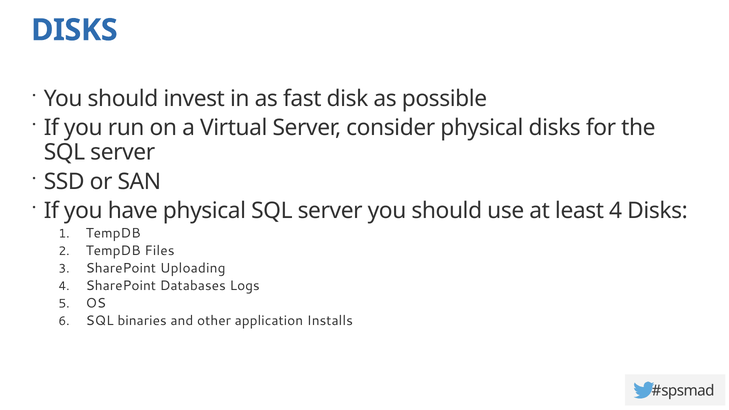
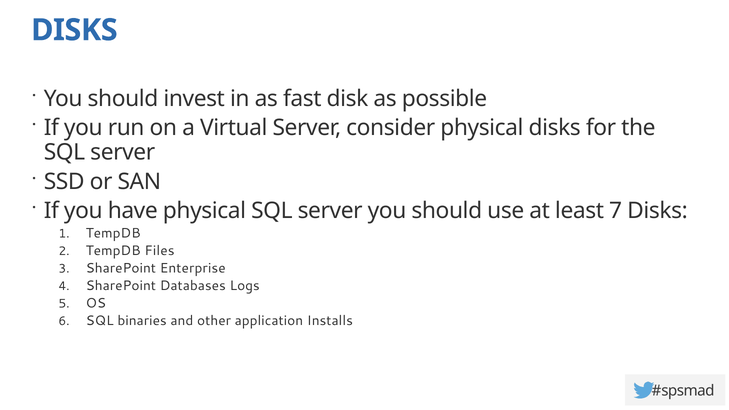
least 4: 4 -> 7
Uploading: Uploading -> Enterprise
